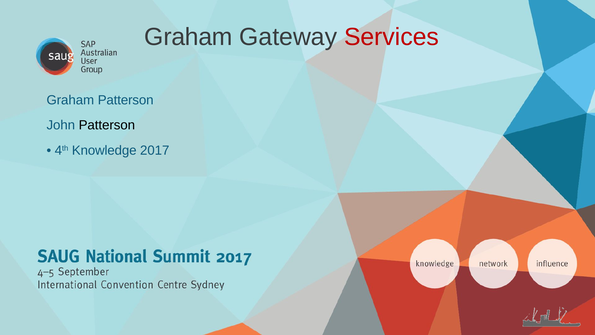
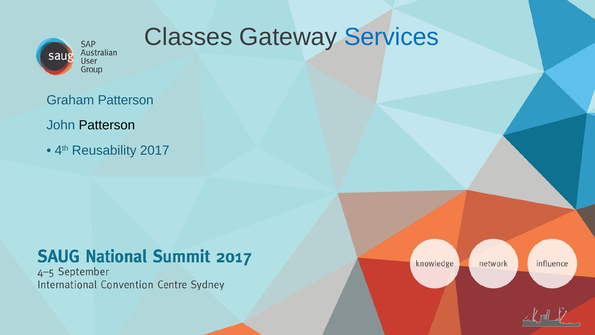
Graham at (188, 37): Graham -> Classes
Services colour: red -> blue
Knowledge: Knowledge -> Reusability
